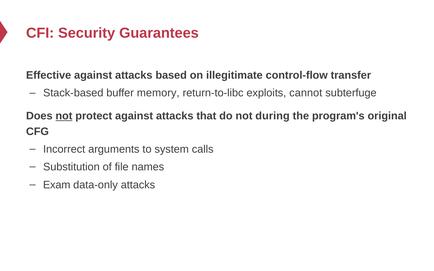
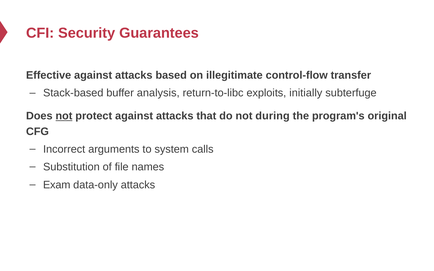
memory: memory -> analysis
cannot: cannot -> initially
